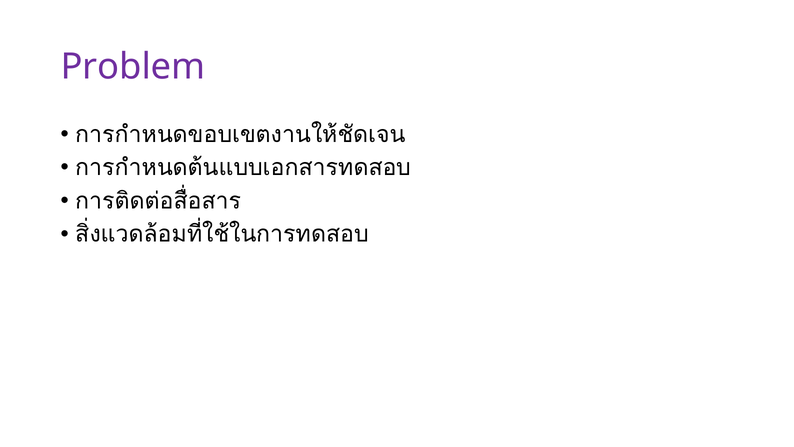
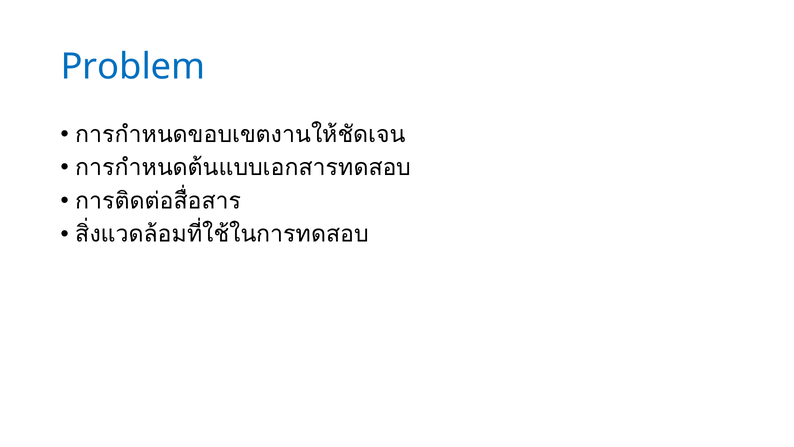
Problem colour: purple -> blue
